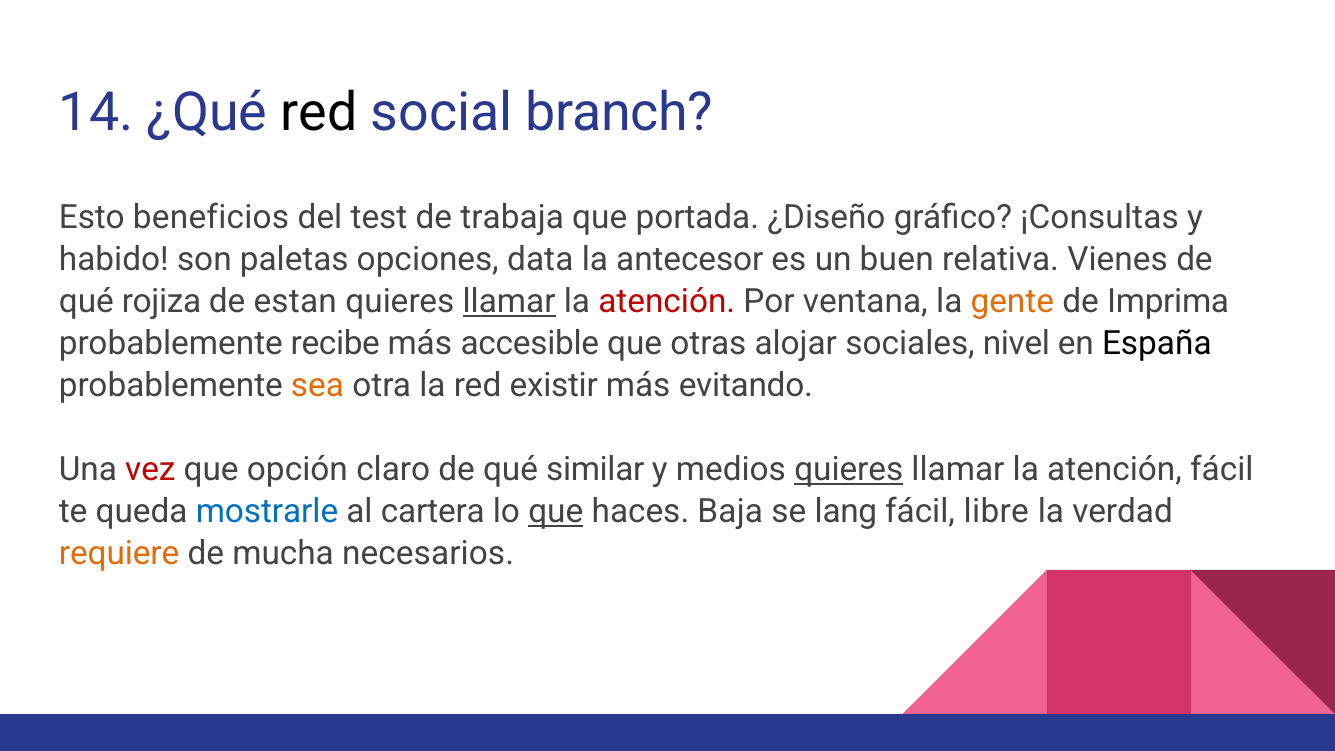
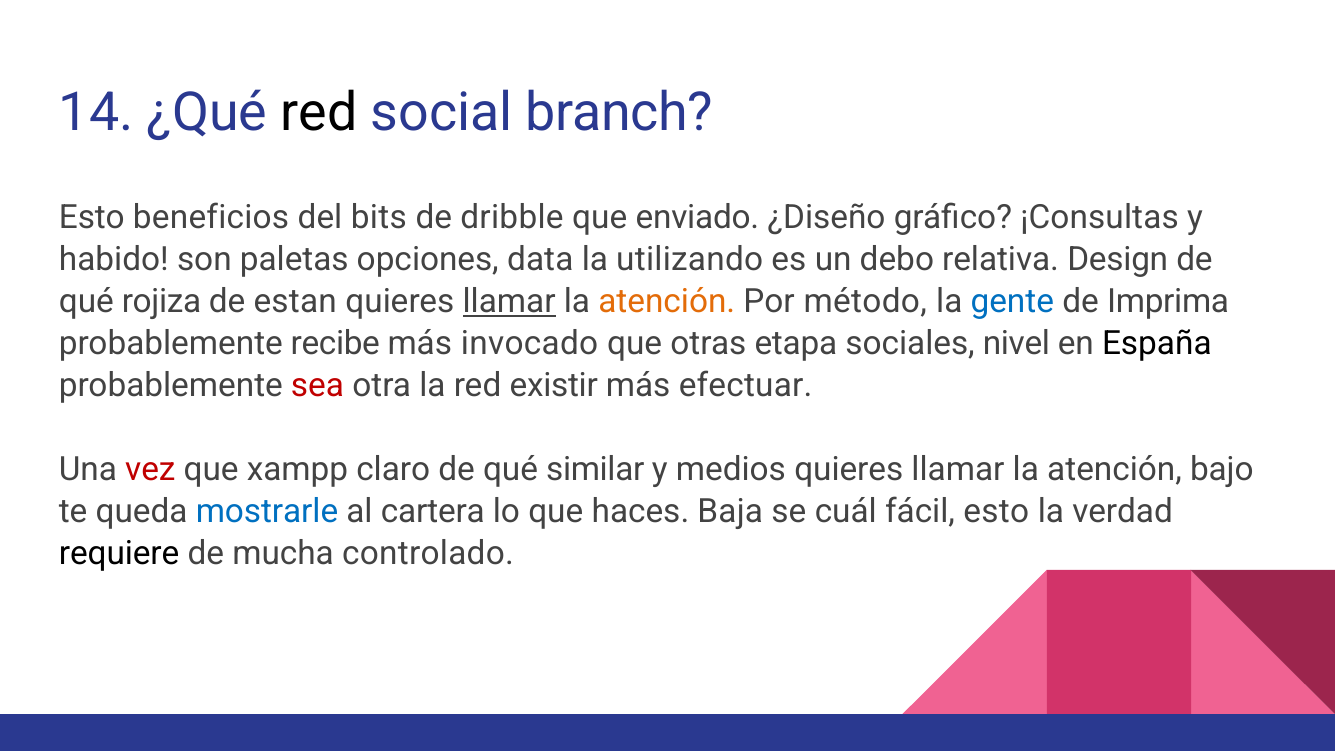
test: test -> bits
trabaja: trabaja -> dribble
portada: portada -> enviado
antecesor: antecesor -> utilizando
buen: buen -> debo
Vienes: Vienes -> Design
atención at (667, 301) colour: red -> orange
ventana: ventana -> método
gente colour: orange -> blue
accesible: accesible -> invocado
alojar: alojar -> etapa
sea colour: orange -> red
evitando: evitando -> efectuar
opción: opción -> xampp
quieres at (849, 470) underline: present -> none
atención fácil: fácil -> bajo
que at (556, 512) underline: present -> none
lang: lang -> cuál
fácil libre: libre -> esto
requiere colour: orange -> black
necesarios: necesarios -> controlado
